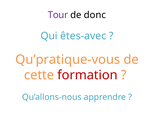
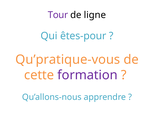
donc: donc -> ligne
êtes-avec: êtes-avec -> êtes-pour
formation colour: red -> purple
